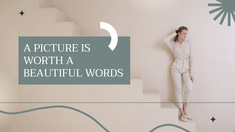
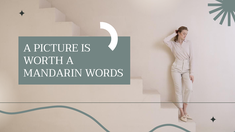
BEAUTIFUL: BEAUTIFUL -> MANDARIN
